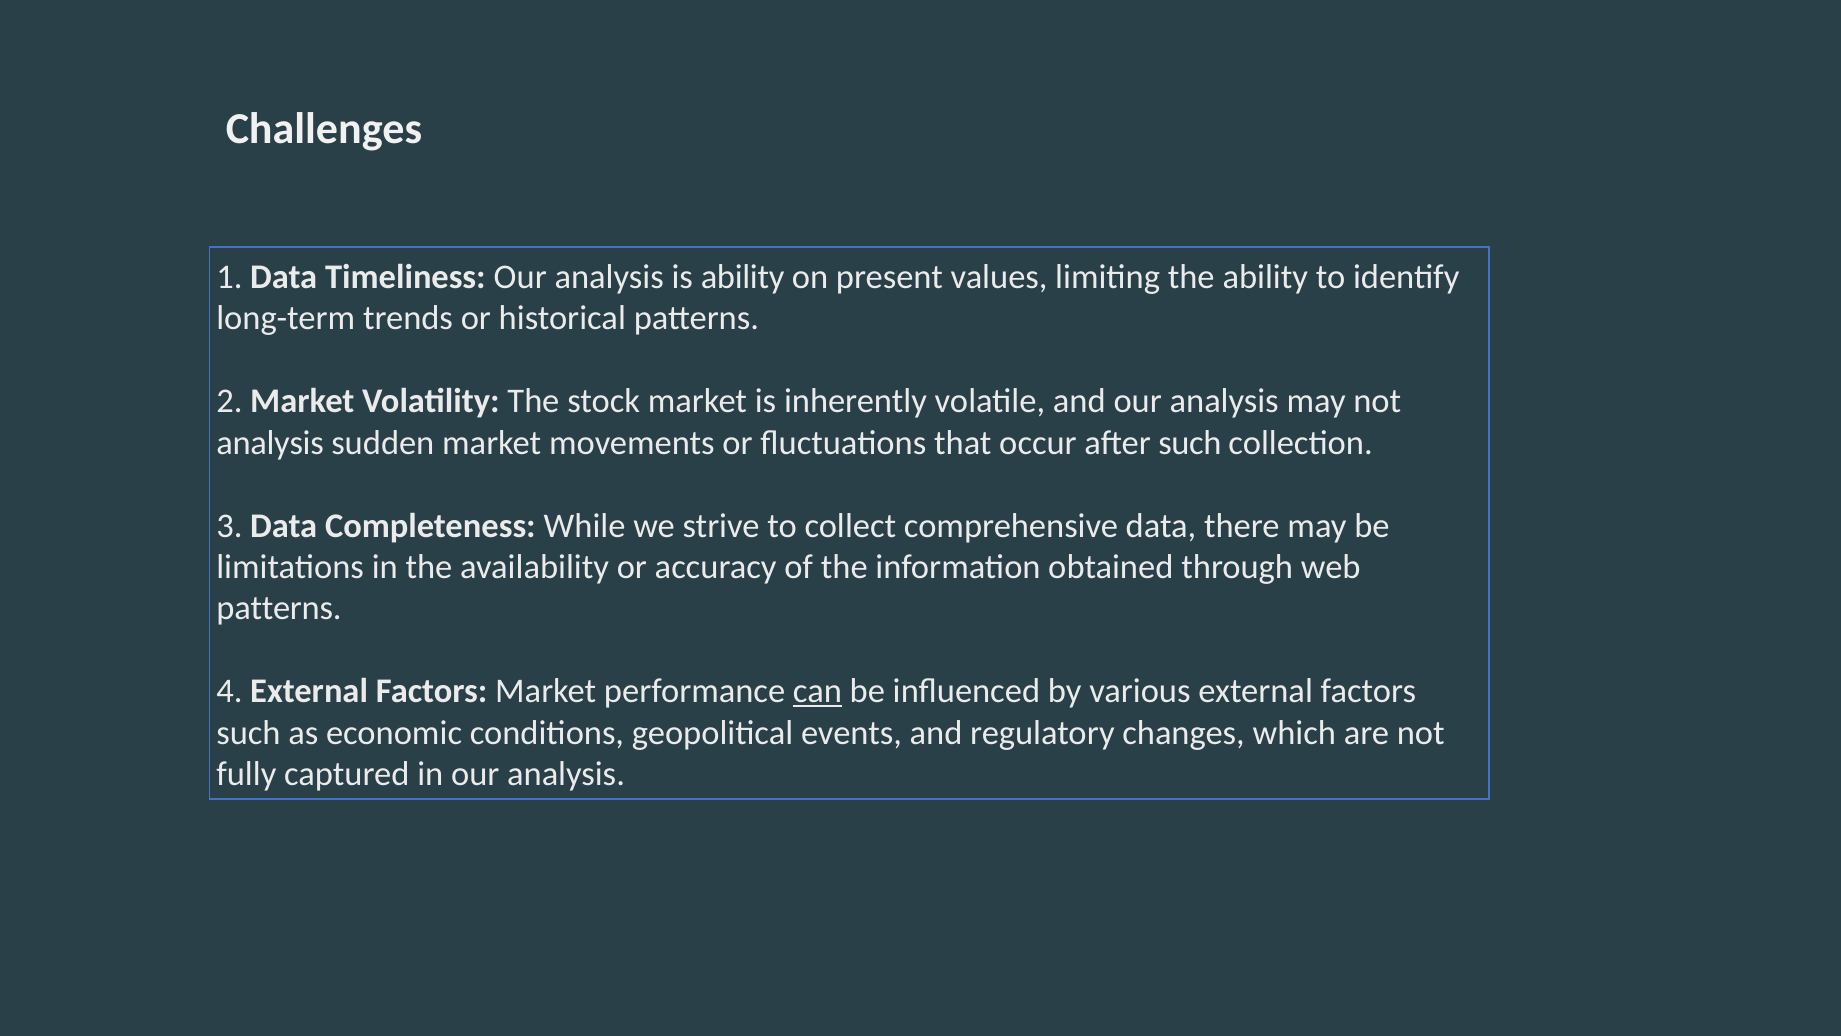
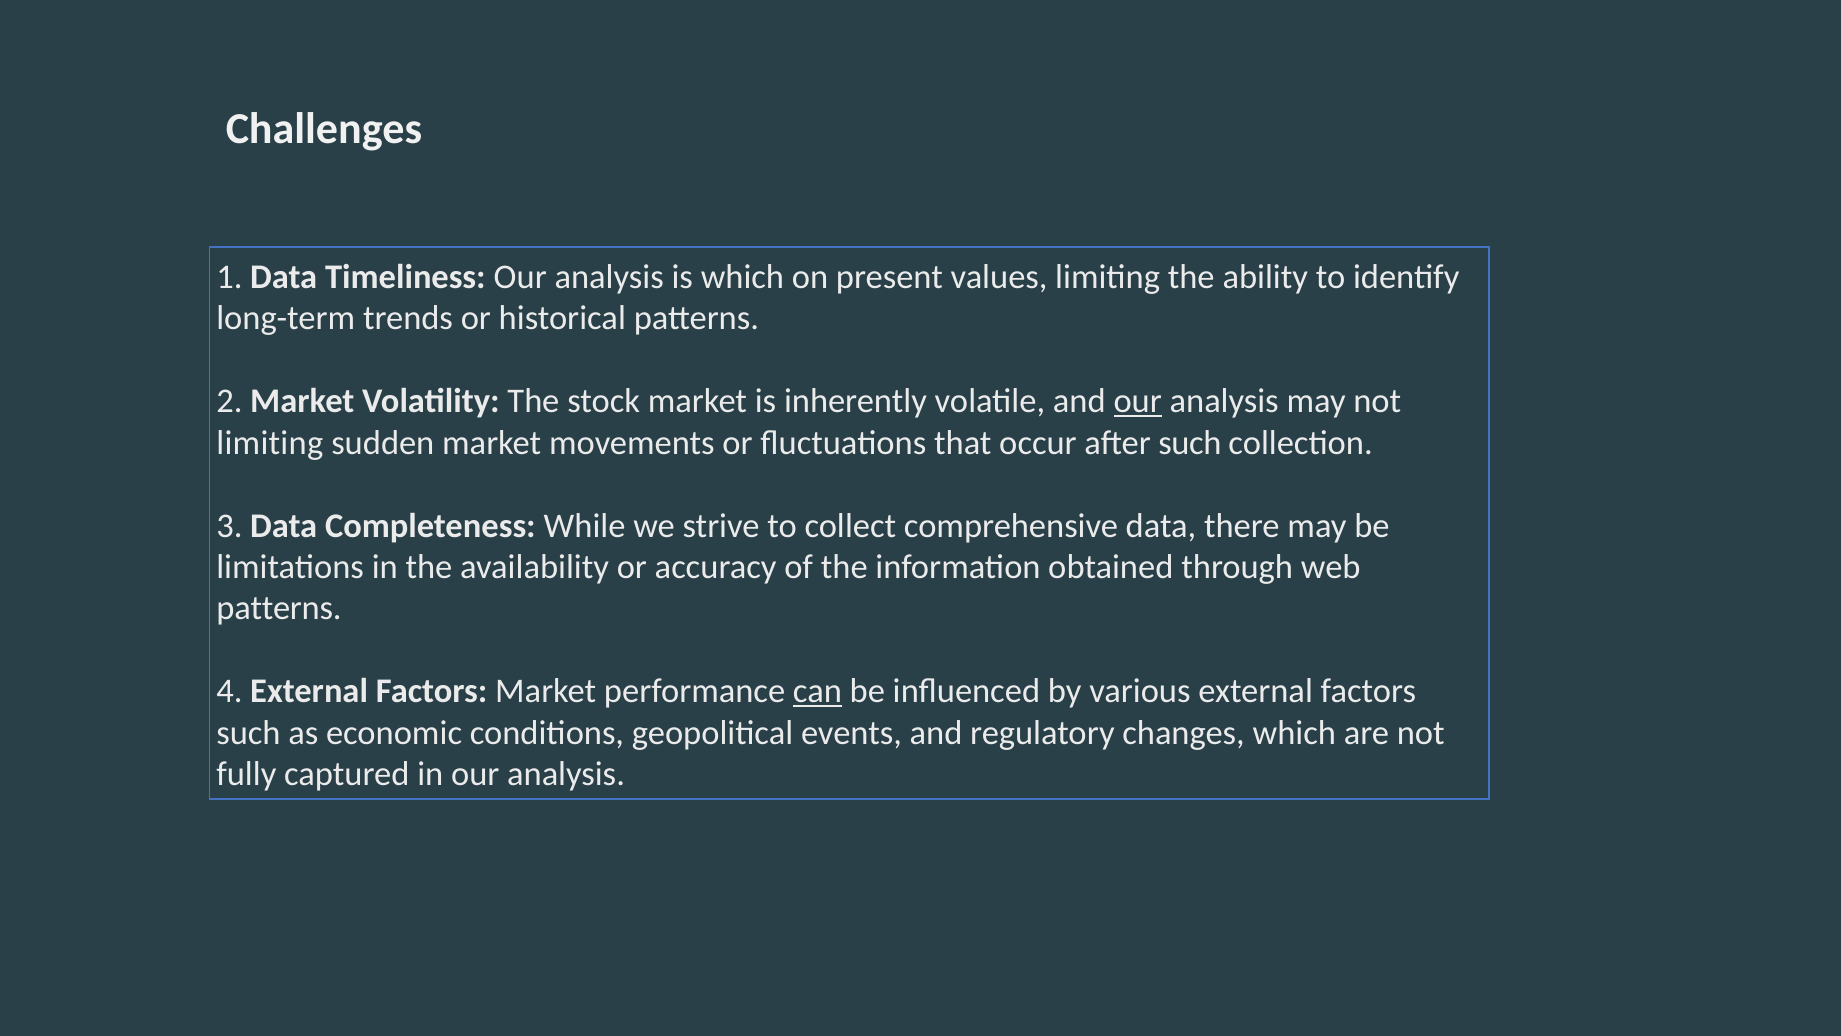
is ability: ability -> which
our at (1138, 401) underline: none -> present
analysis at (270, 443): analysis -> limiting
